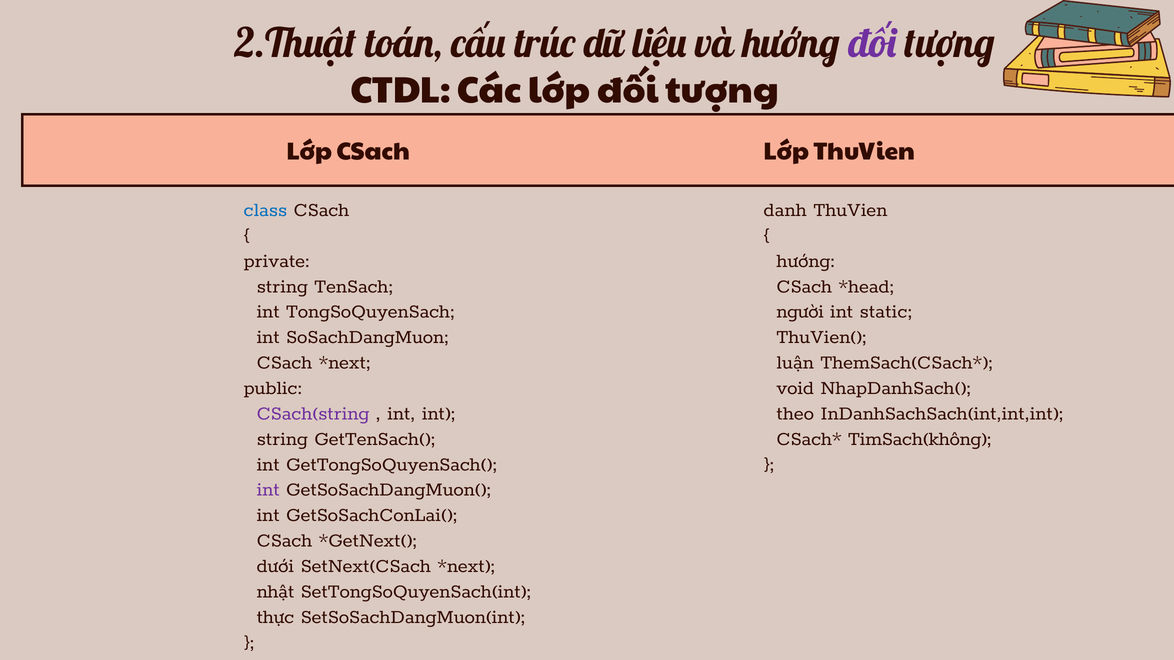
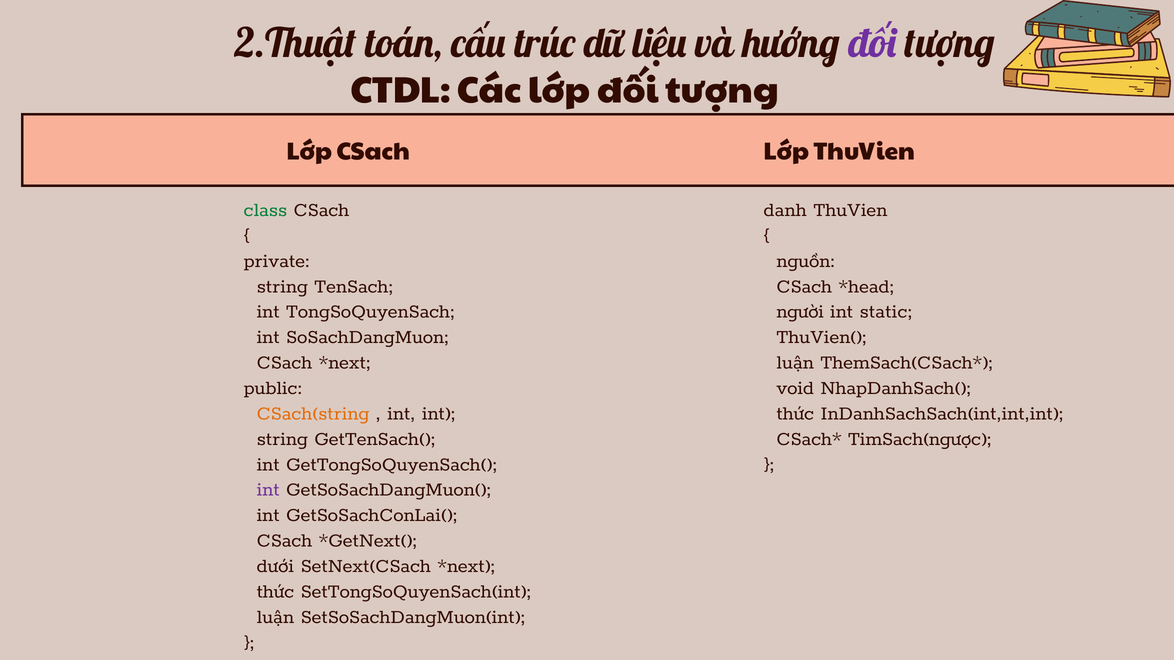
class colour: blue -> green
hướng at (806, 260): hướng -> nguồn
CSach(string colour: purple -> orange
theo at (795, 413): theo -> thức
TimSach(không: TimSach(không -> TimSach(ngược
nhật at (275, 591): nhật -> thức
thực at (275, 616): thực -> luận
